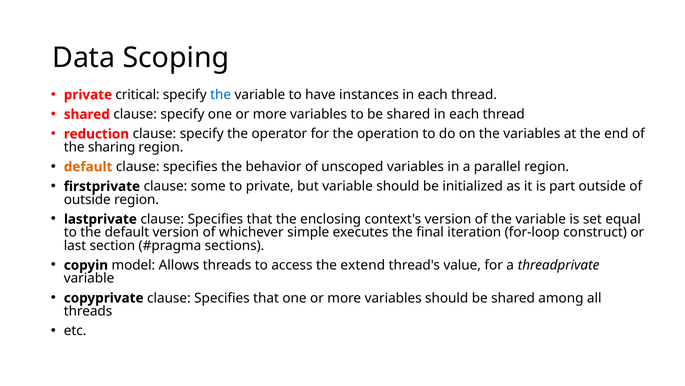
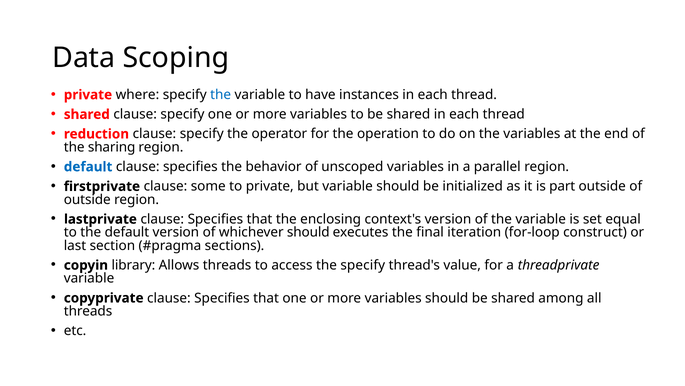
critical: critical -> where
default at (88, 167) colour: orange -> blue
whichever simple: simple -> should
model: model -> library
the extend: extend -> specify
